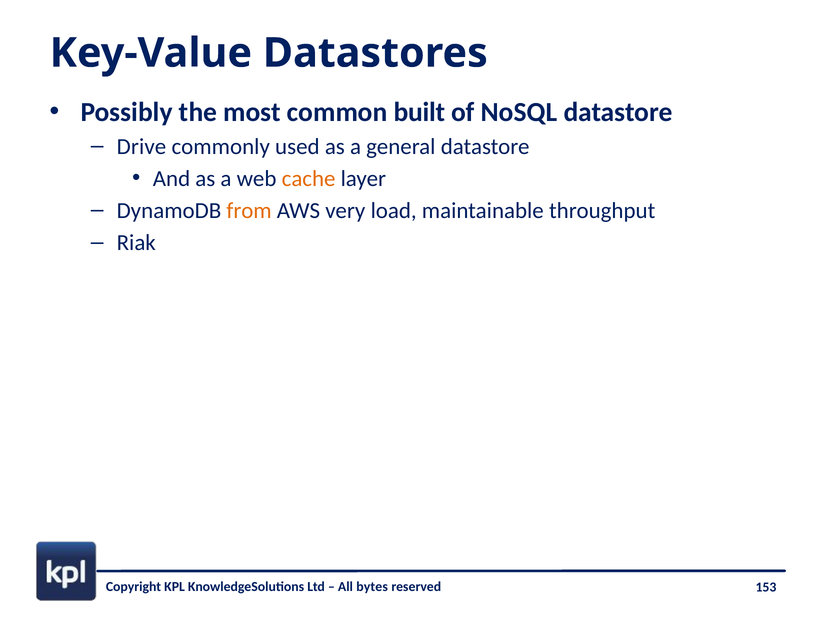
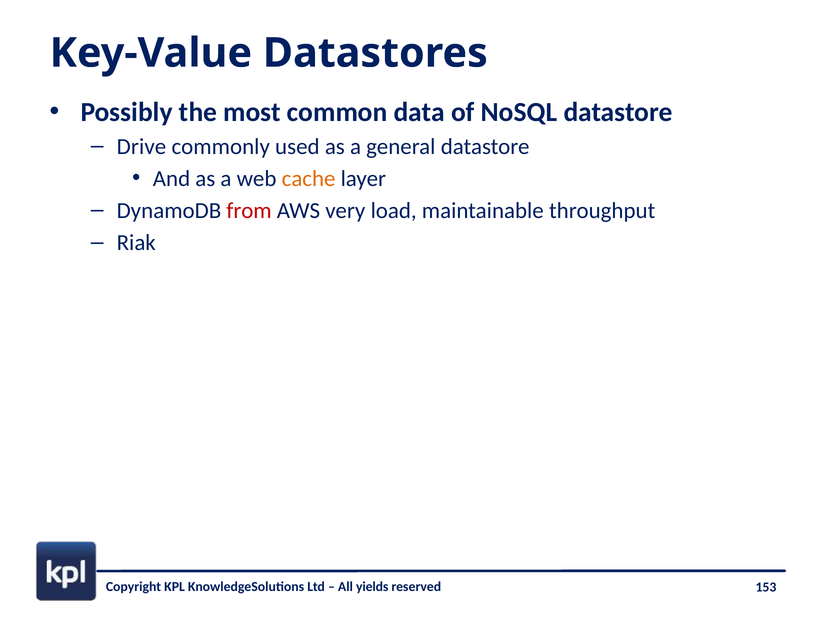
built: built -> data
from colour: orange -> red
bytes: bytes -> yields
